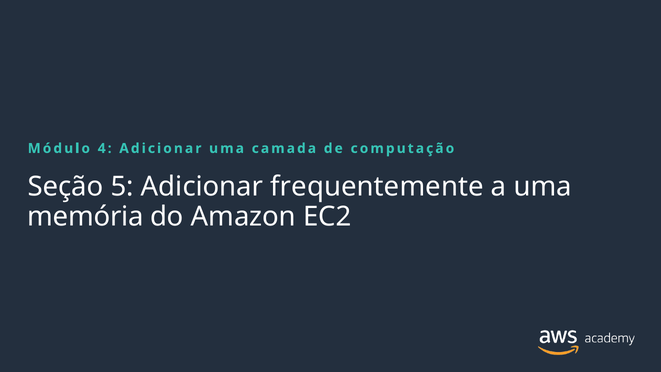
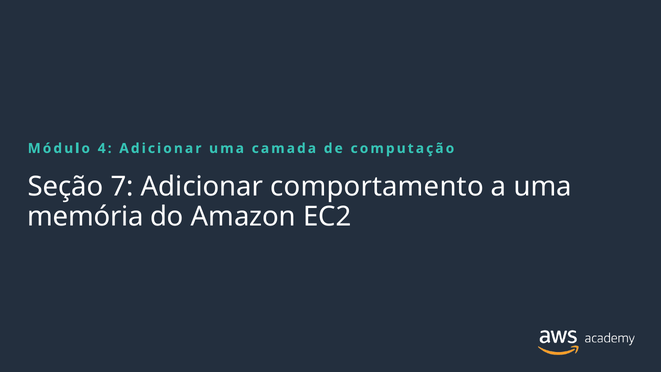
5: 5 -> 7
frequentemente: frequentemente -> comportamento
